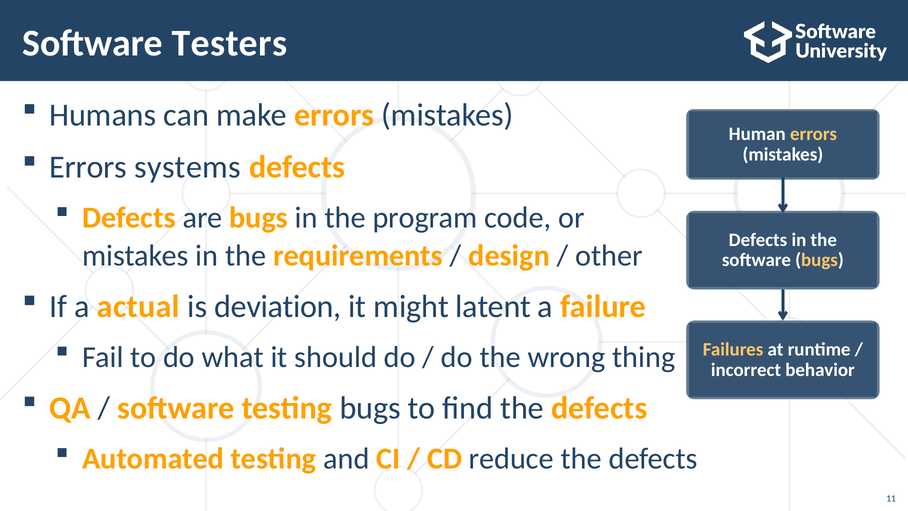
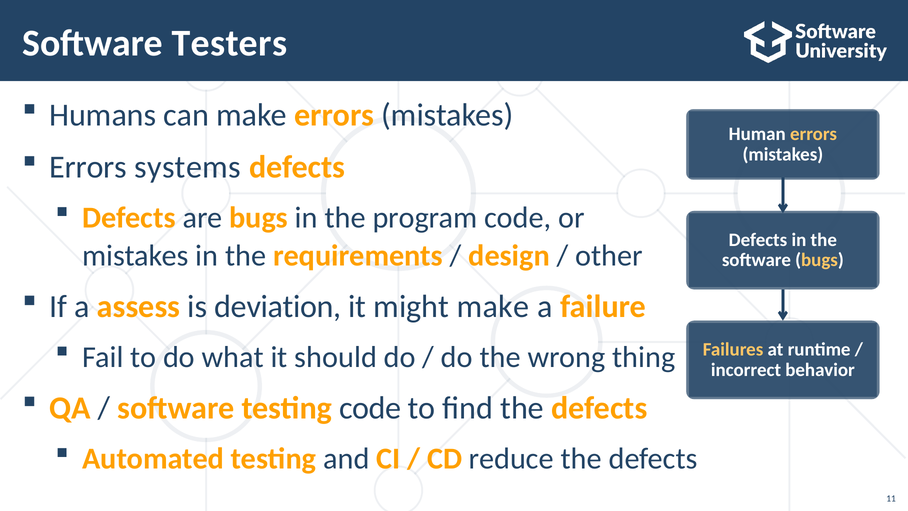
actual: actual -> assess
might latent: latent -> make
testing bugs: bugs -> code
